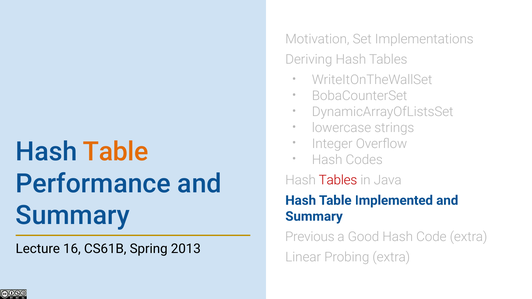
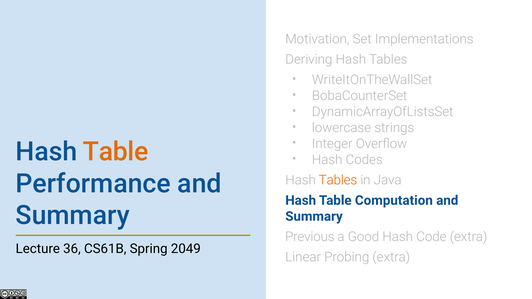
Tables at (338, 180) colour: red -> orange
Implemented: Implemented -> Computation
16: 16 -> 36
2013: 2013 -> 2049
